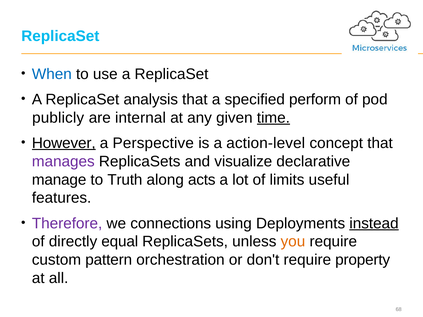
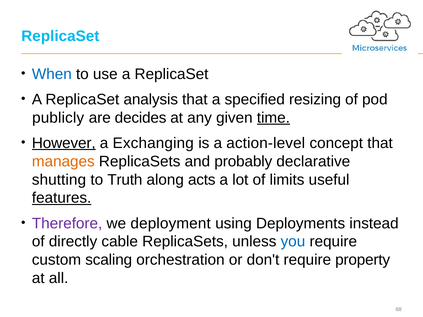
perform: perform -> resizing
internal: internal -> decides
Perspective: Perspective -> Exchanging
manages colour: purple -> orange
visualize: visualize -> probably
manage: manage -> shutting
features underline: none -> present
connections: connections -> deployment
instead underline: present -> none
equal: equal -> cable
you colour: orange -> blue
pattern: pattern -> scaling
